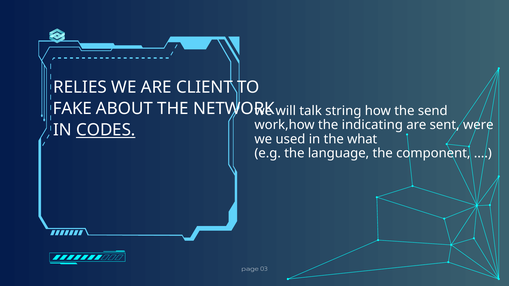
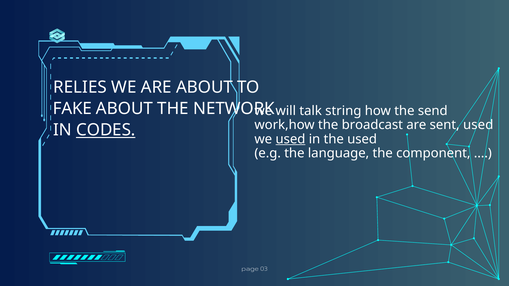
ARE CLIENT: CLIENT -> ABOUT
indicating: indicating -> broadcast
sent were: were -> used
used at (290, 139) underline: none -> present
the what: what -> used
